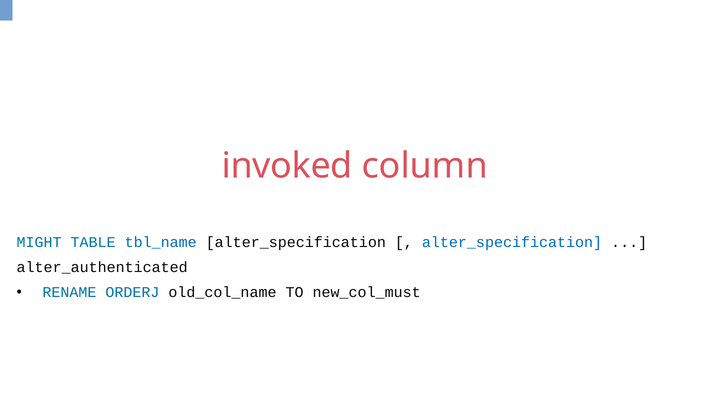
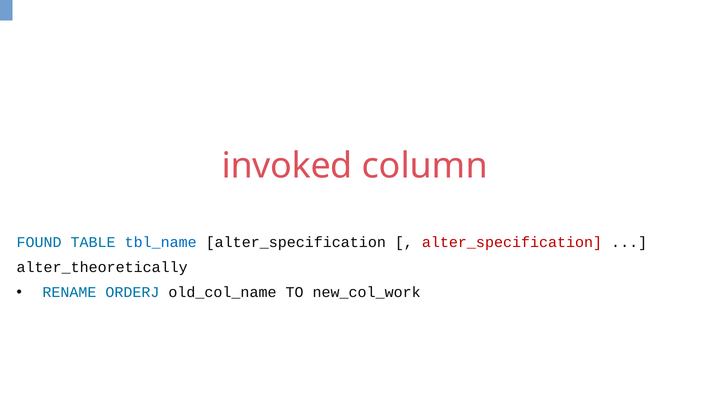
MIGHT: MIGHT -> FOUND
alter_specification at (512, 242) colour: blue -> red
alter_authenticated: alter_authenticated -> alter_theoretically
new_col_must: new_col_must -> new_col_work
